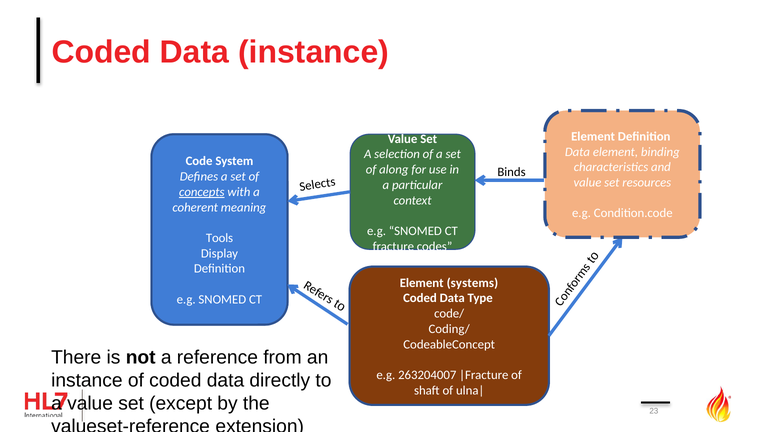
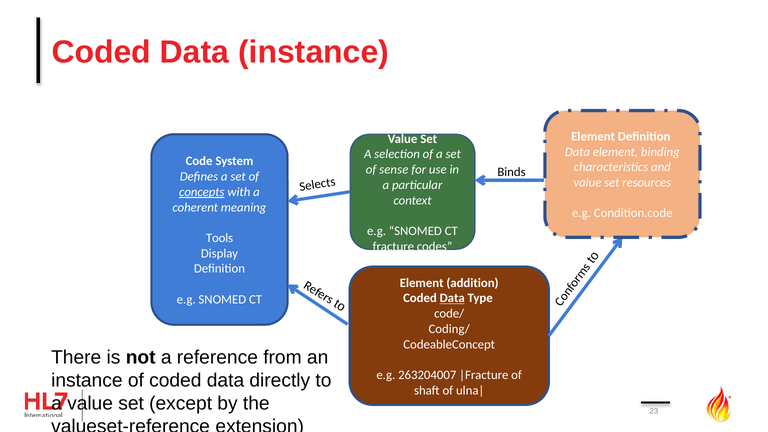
along: along -> sense
systems: systems -> addition
Data at (452, 298) underline: none -> present
